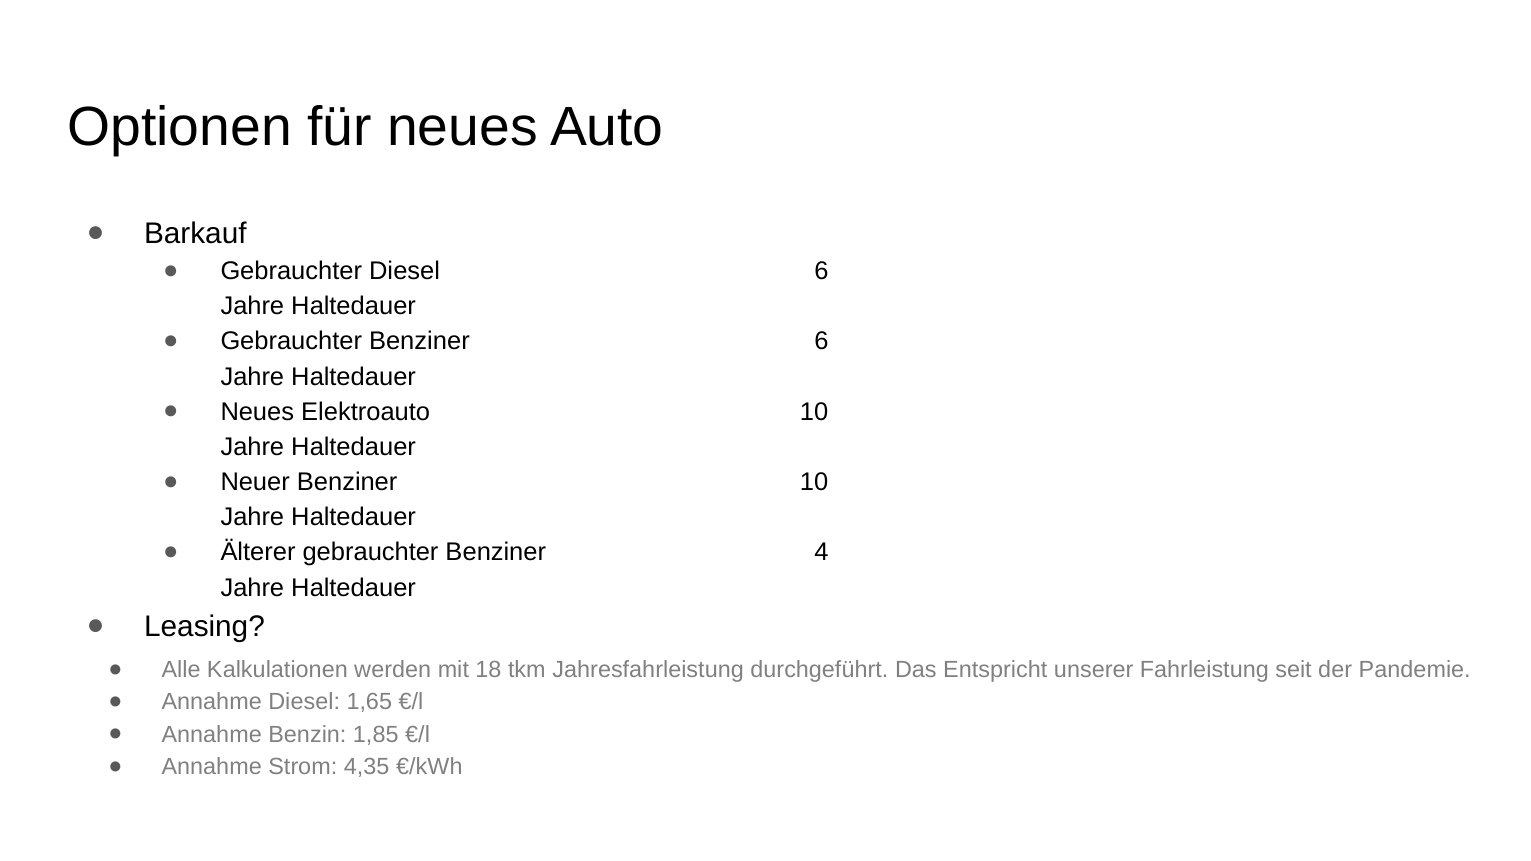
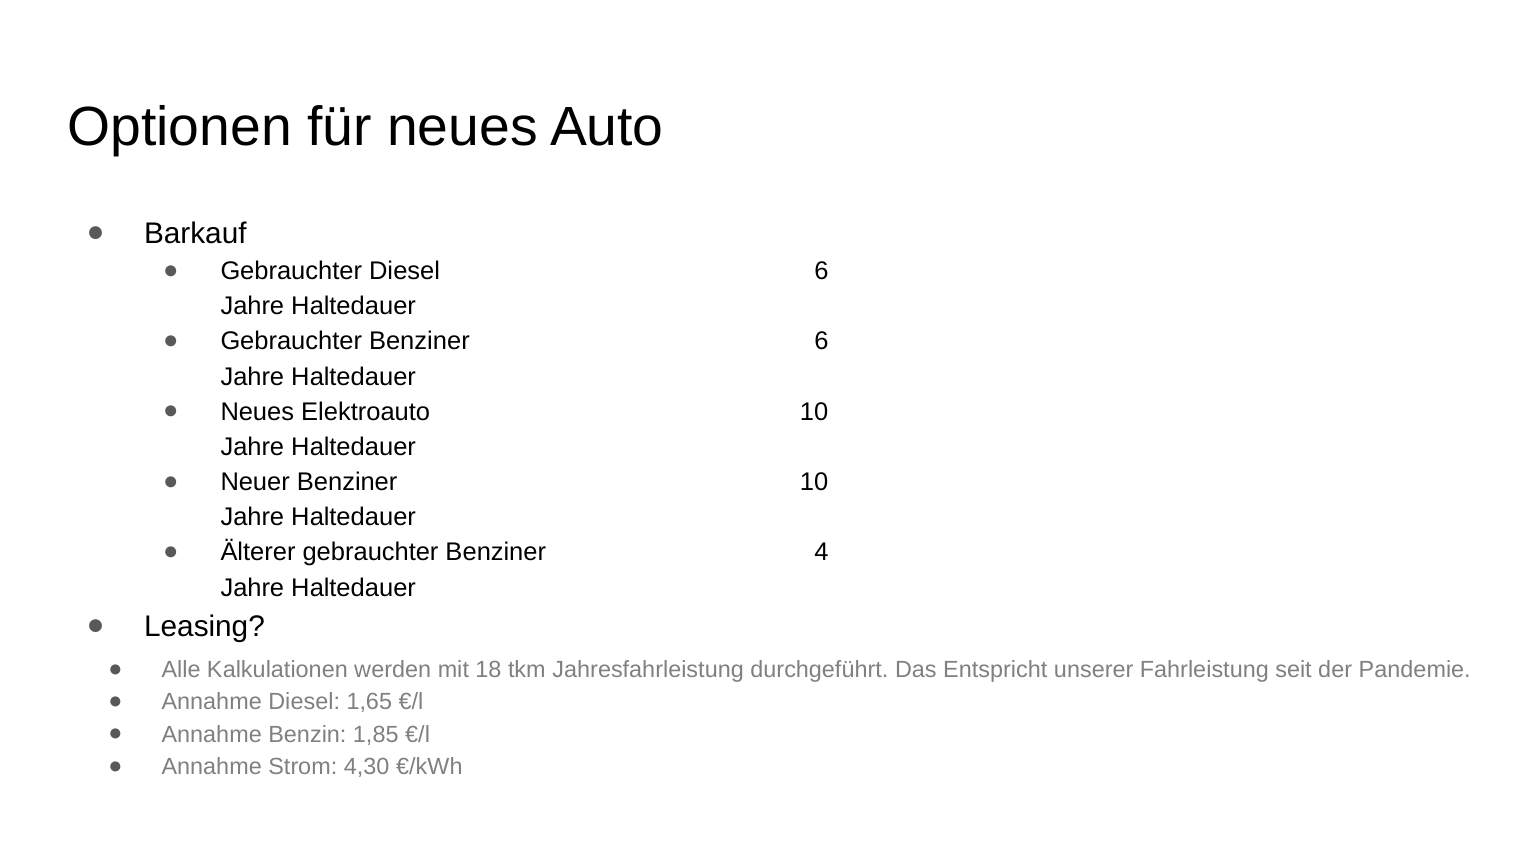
4,35: 4,35 -> 4,30
